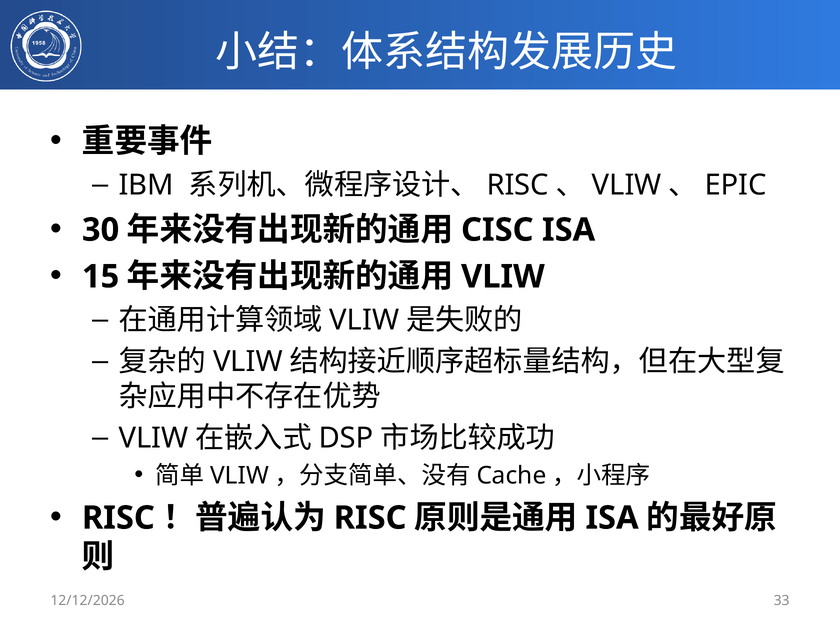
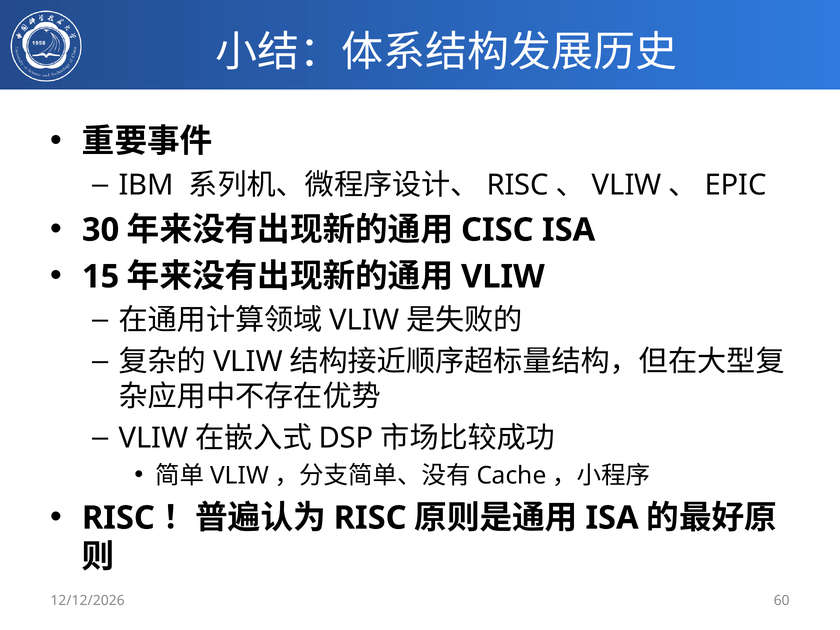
33: 33 -> 60
